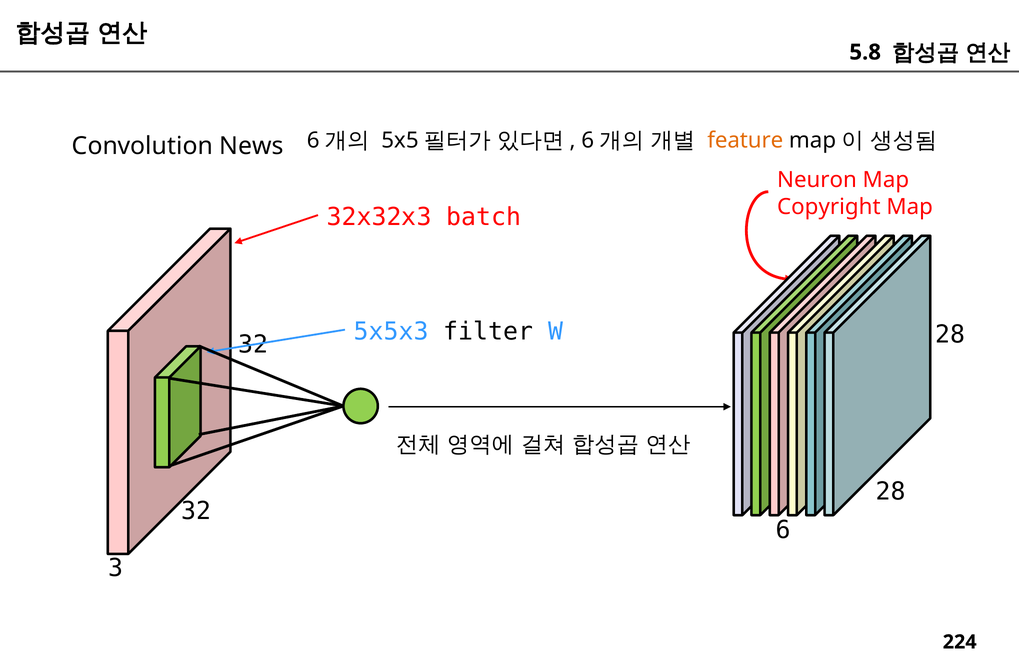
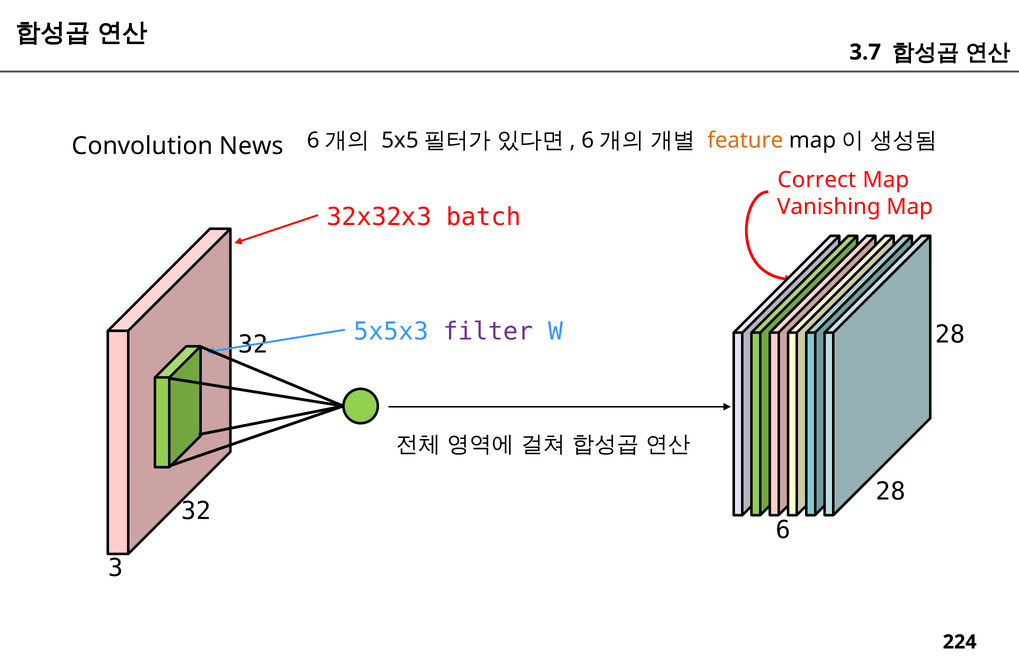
5.8: 5.8 -> 3.7
Neuron: Neuron -> Correct
Copyright: Copyright -> Vanishing
filter colour: black -> purple
